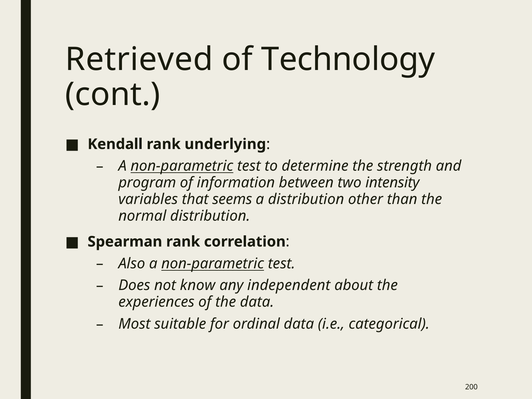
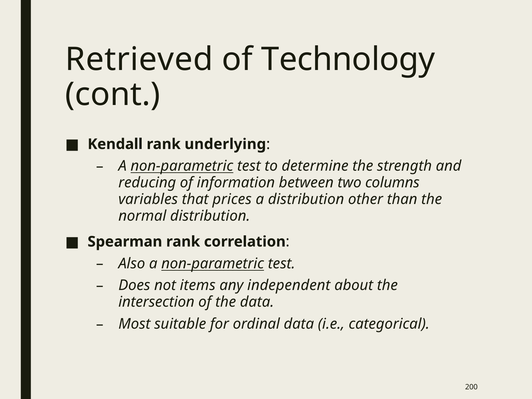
program: program -> reducing
intensity: intensity -> columns
seems: seems -> prices
know: know -> items
experiences: experiences -> intersection
